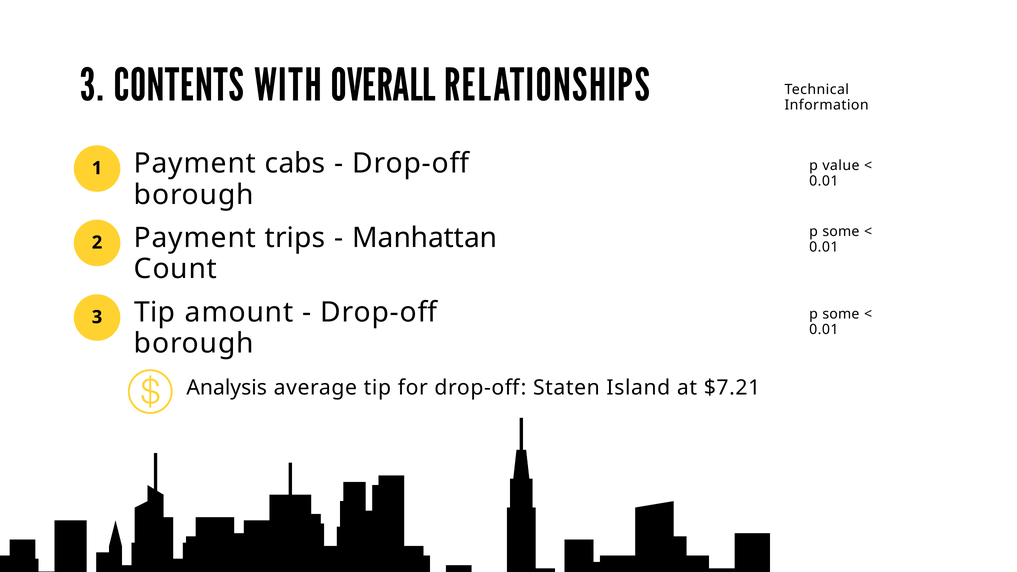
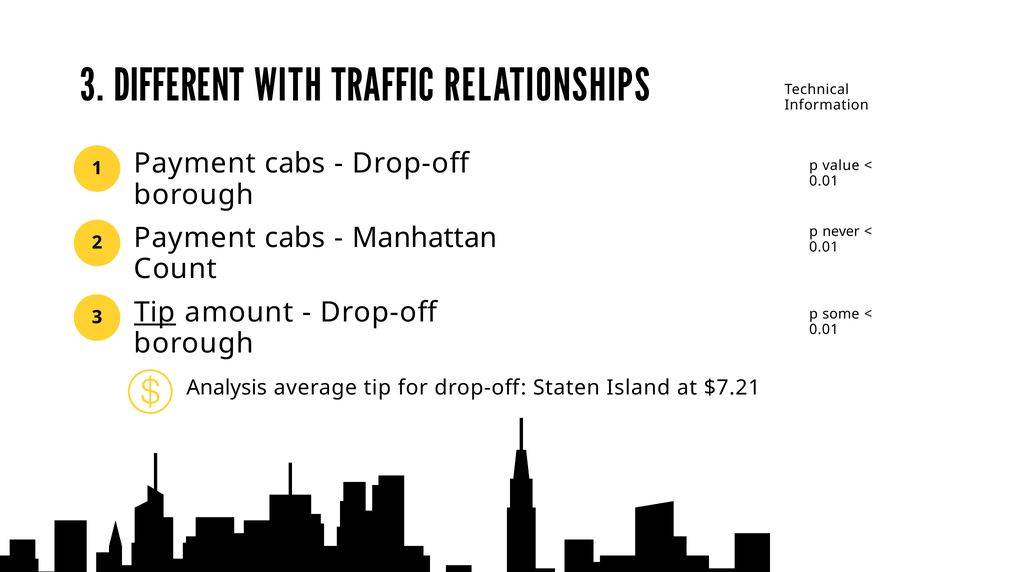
CONTENTS: CONTENTS -> DIFFERENT
OVERALL: OVERALL -> TRAFFIC
some at (841, 232): some -> never
trips at (295, 238): trips -> cabs
Tip at (155, 312) underline: none -> present
